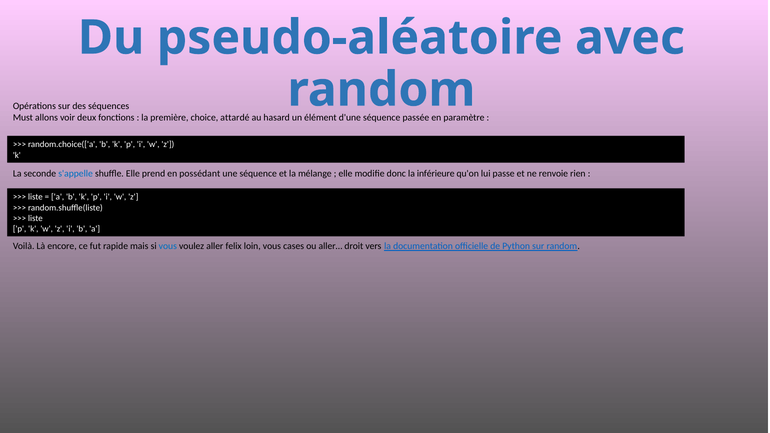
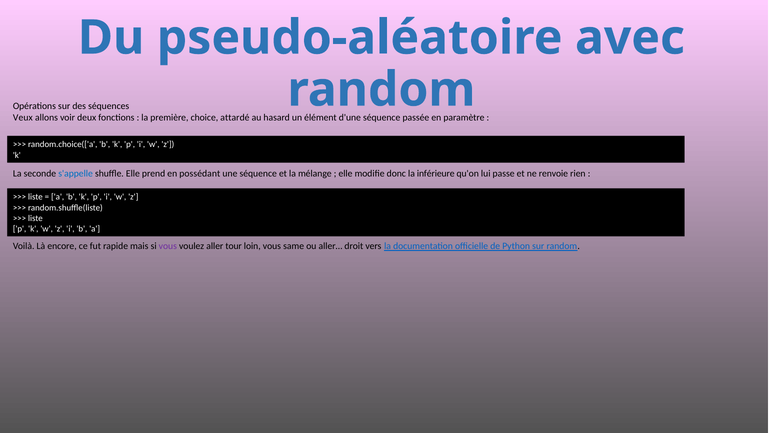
Must: Must -> Veux
vous at (168, 246) colour: blue -> purple
felix: felix -> tour
cases: cases -> same
